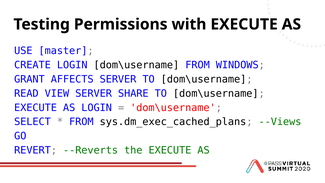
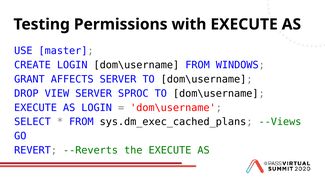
READ: READ -> DROP
SHARE: SHARE -> SPROC
